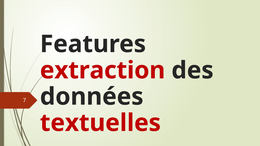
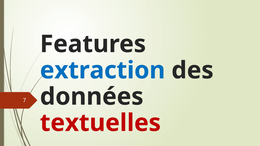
extraction colour: red -> blue
